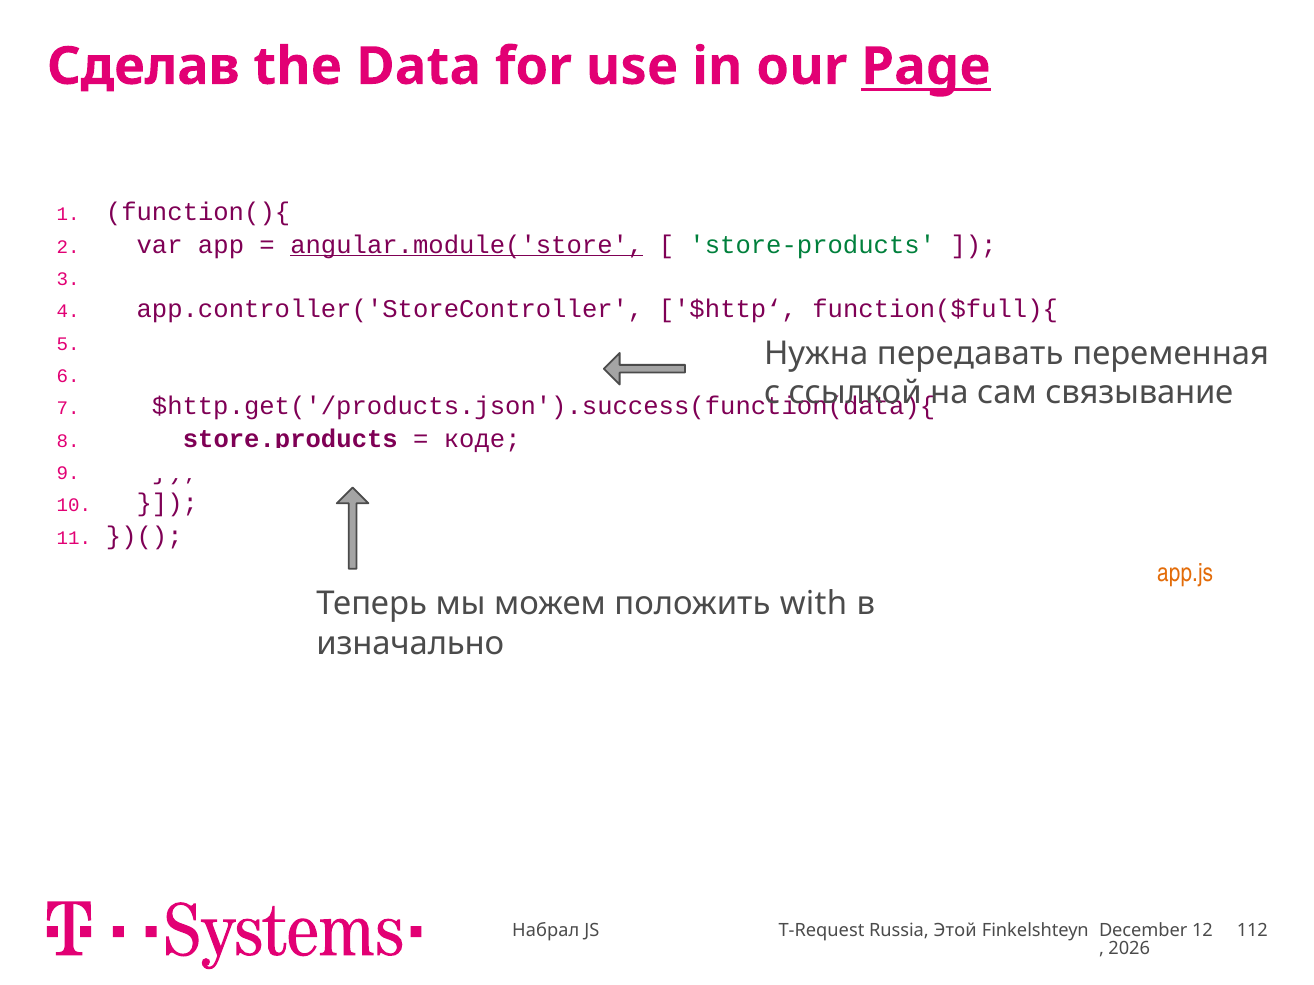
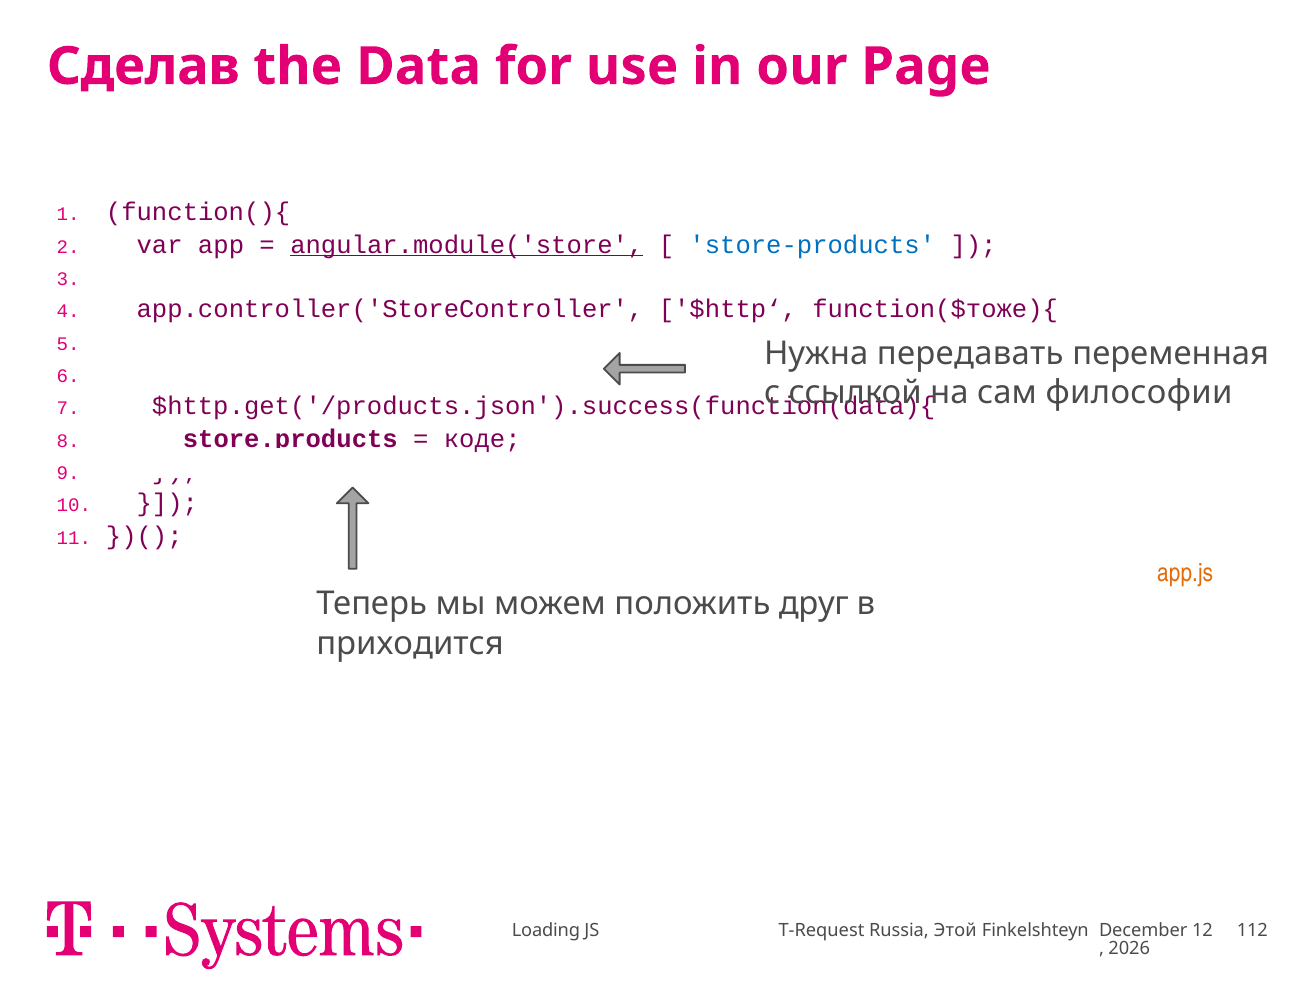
Page underline: present -> none
store-products colour: green -> blue
function($full){: function($full){ -> function($тоже){
связывание: связывание -> философии
with: with -> друг
изначально: изначально -> приходится
Набрал: Набрал -> Loading
